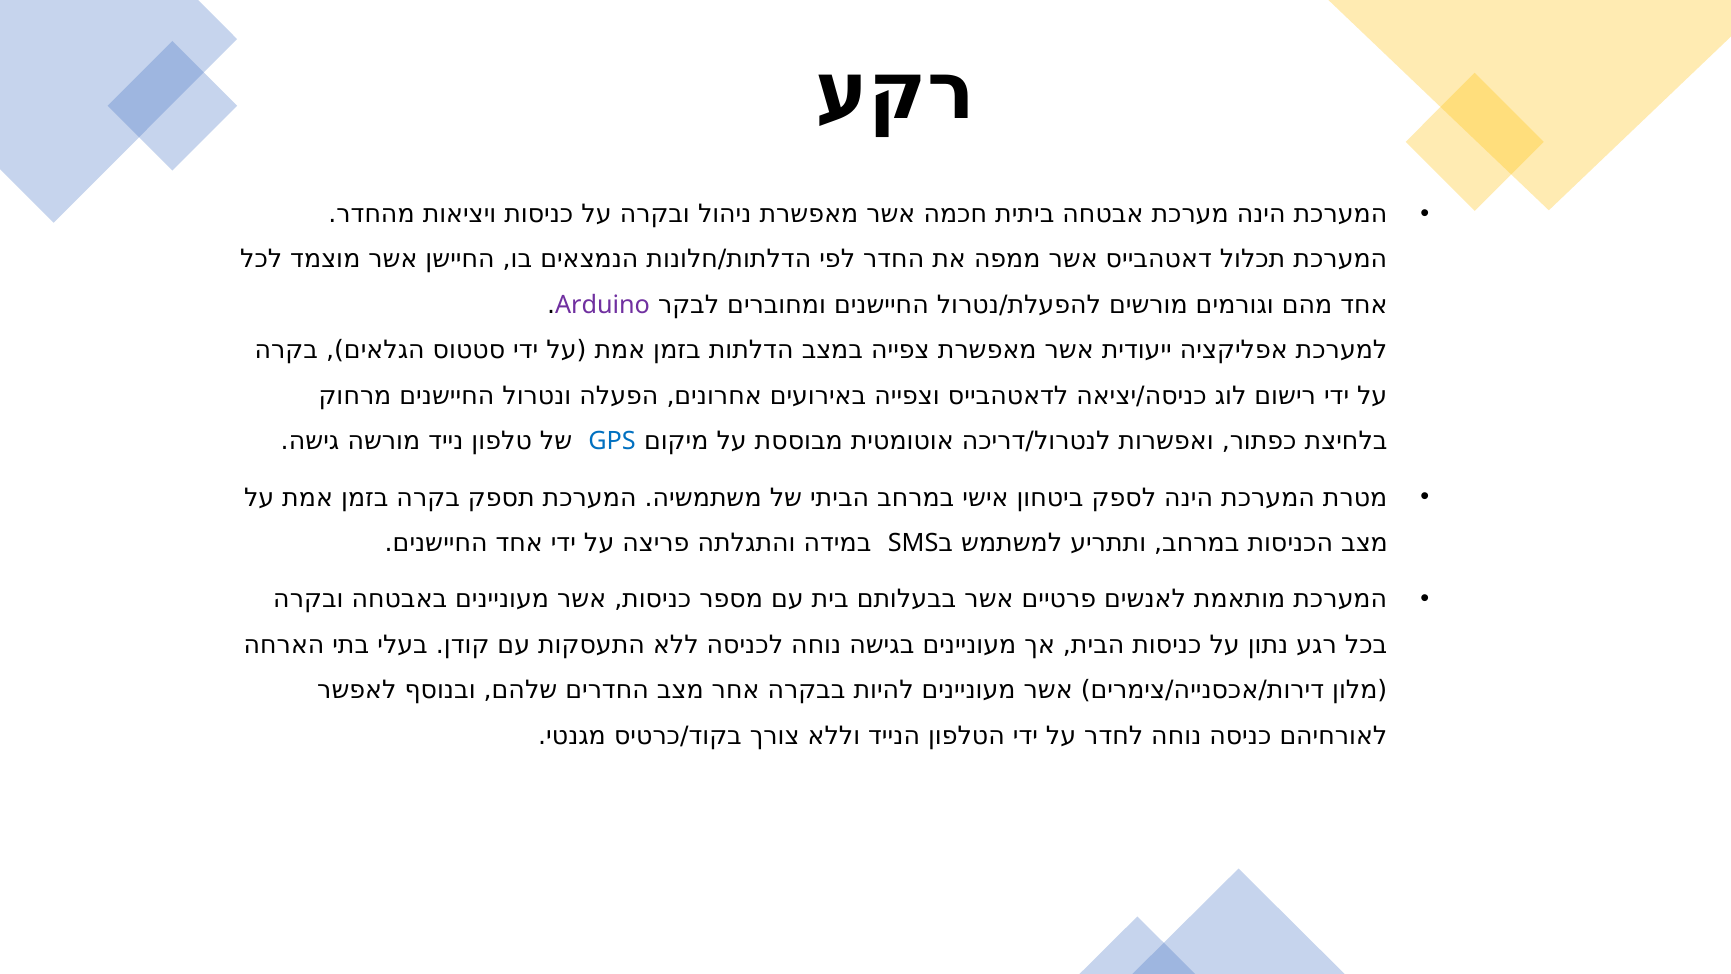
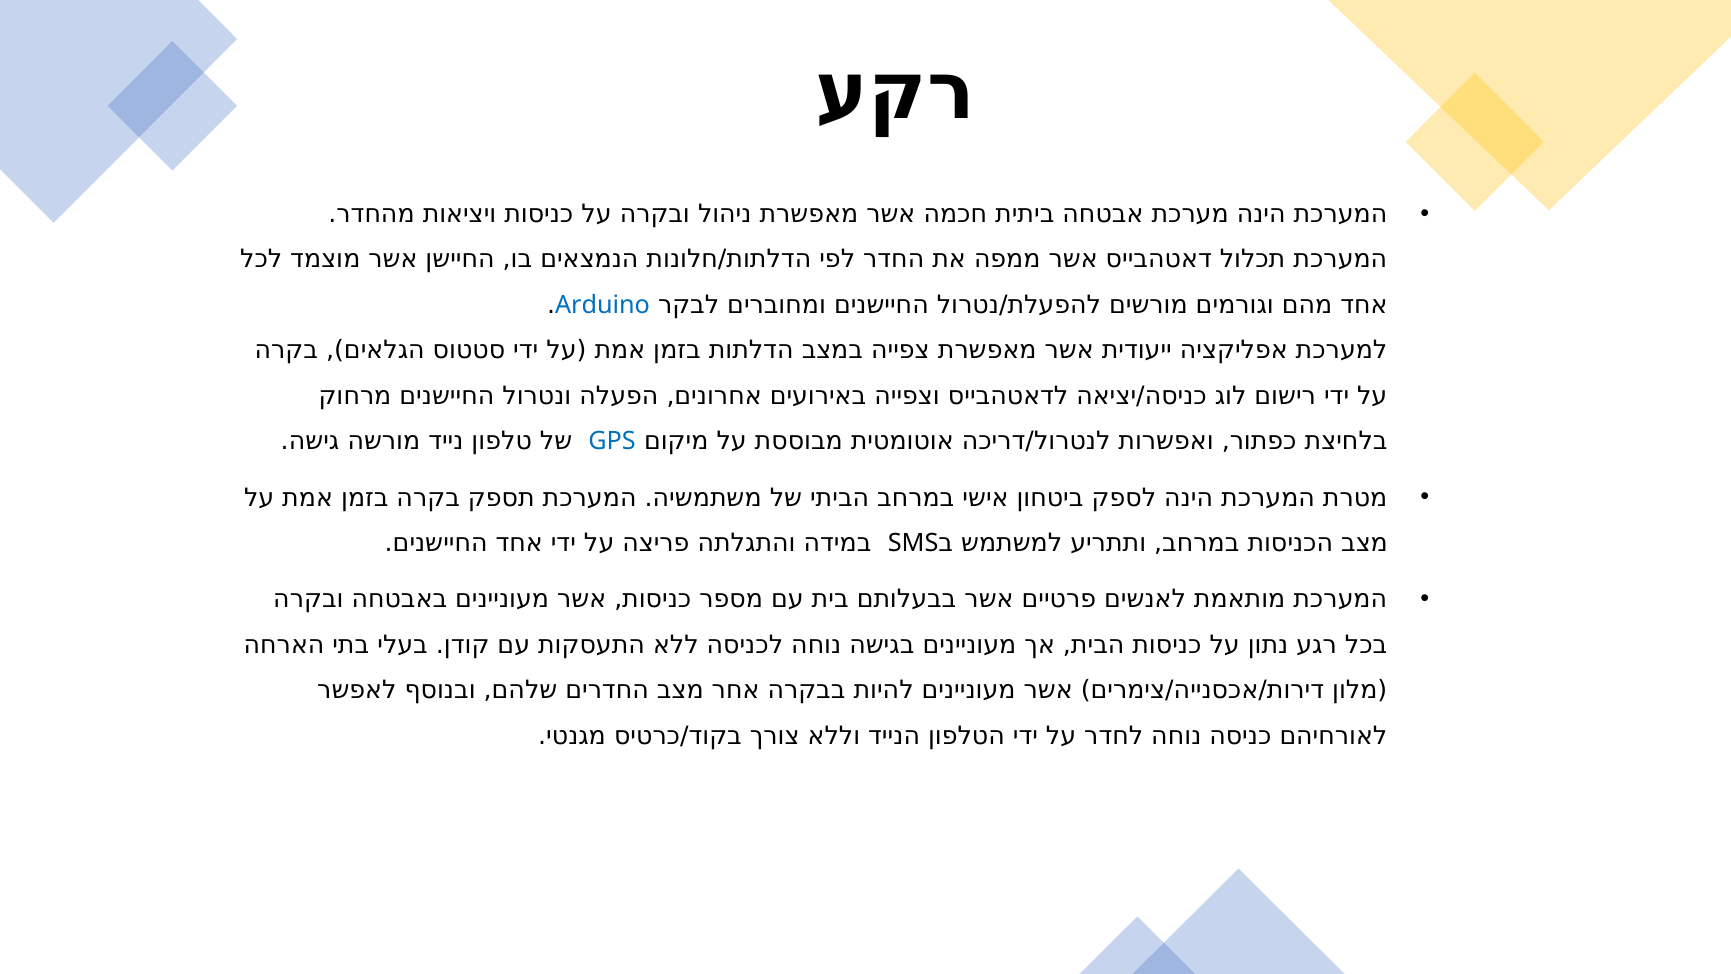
Arduino colour: purple -> blue
